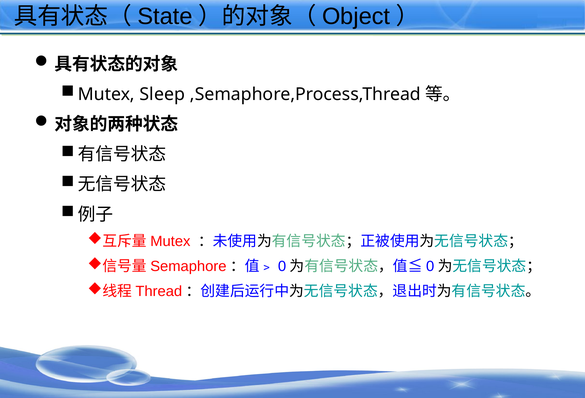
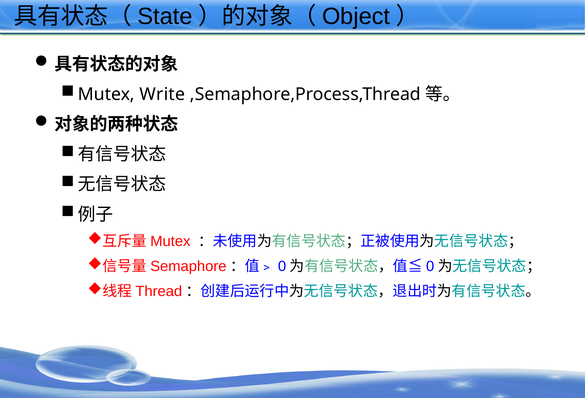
Sleep: Sleep -> Write
